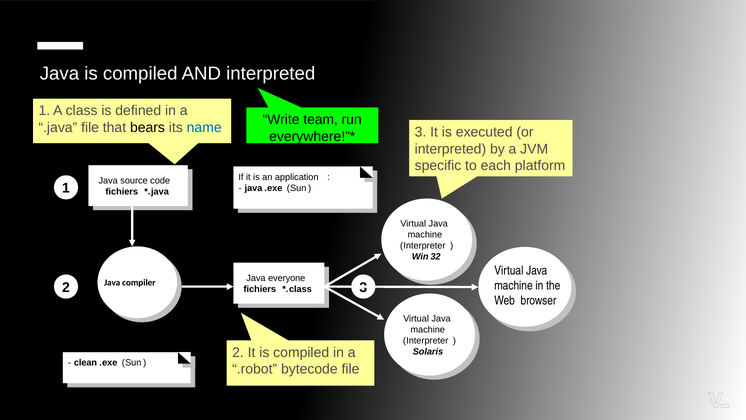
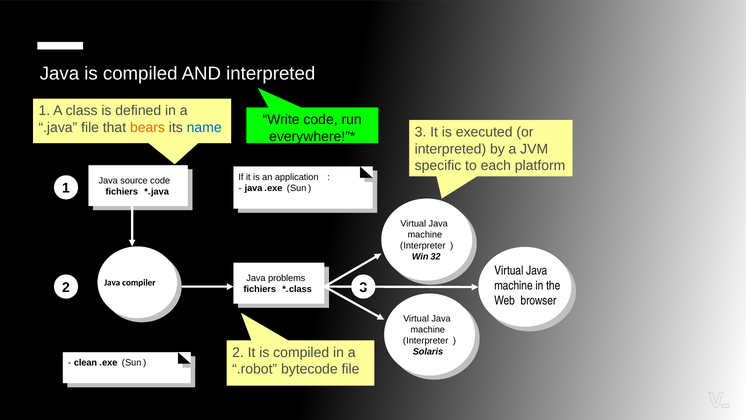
Write team: team -> code
bears colour: black -> orange
everyone: everyone -> problems
